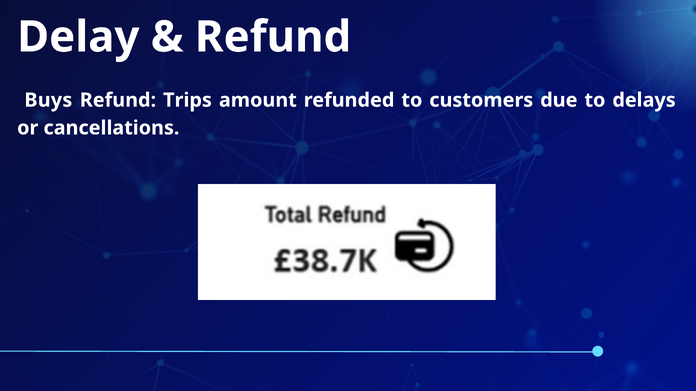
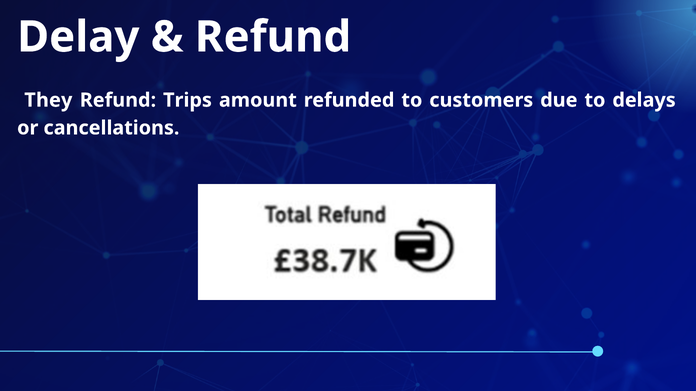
Buys: Buys -> They
